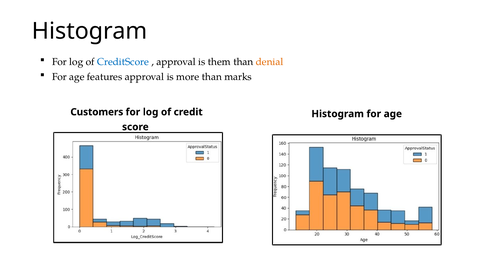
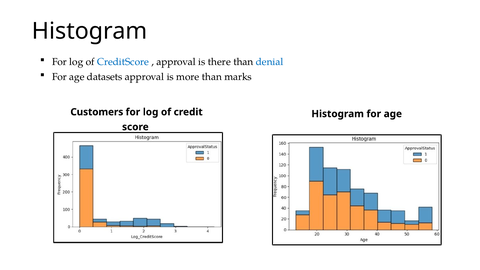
them: them -> there
denial colour: orange -> blue
features: features -> datasets
